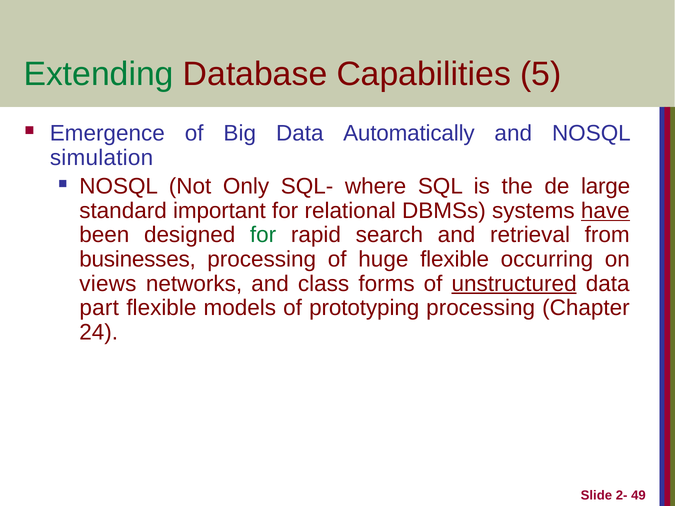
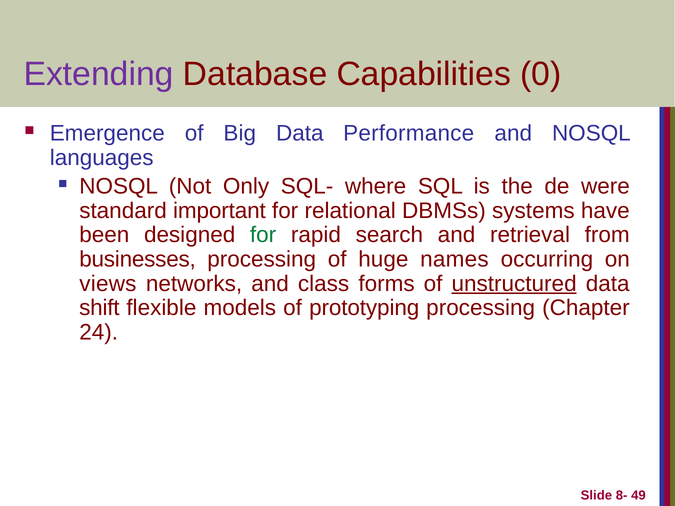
Extending colour: green -> purple
5: 5 -> 0
Automatically: Automatically -> Performance
simulation: simulation -> languages
large: large -> were
have underline: present -> none
huge flexible: flexible -> names
part: part -> shift
2-: 2- -> 8-
